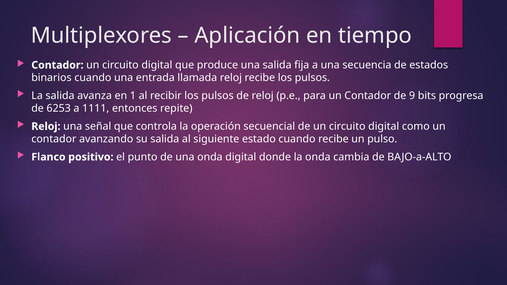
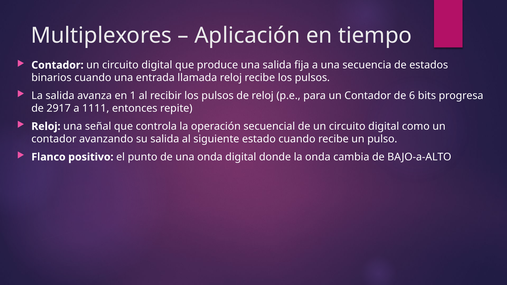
9: 9 -> 6
6253: 6253 -> 2917
